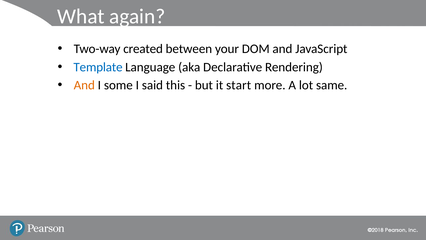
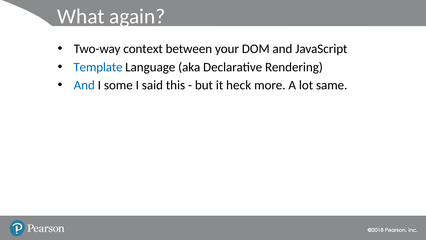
created: created -> context
And at (84, 85) colour: orange -> blue
start: start -> heck
